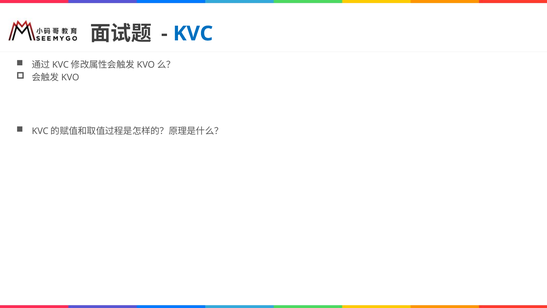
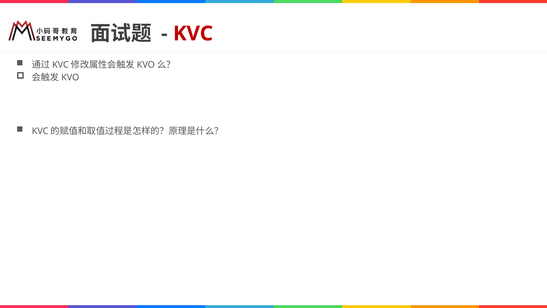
KVC colour: blue -> red
